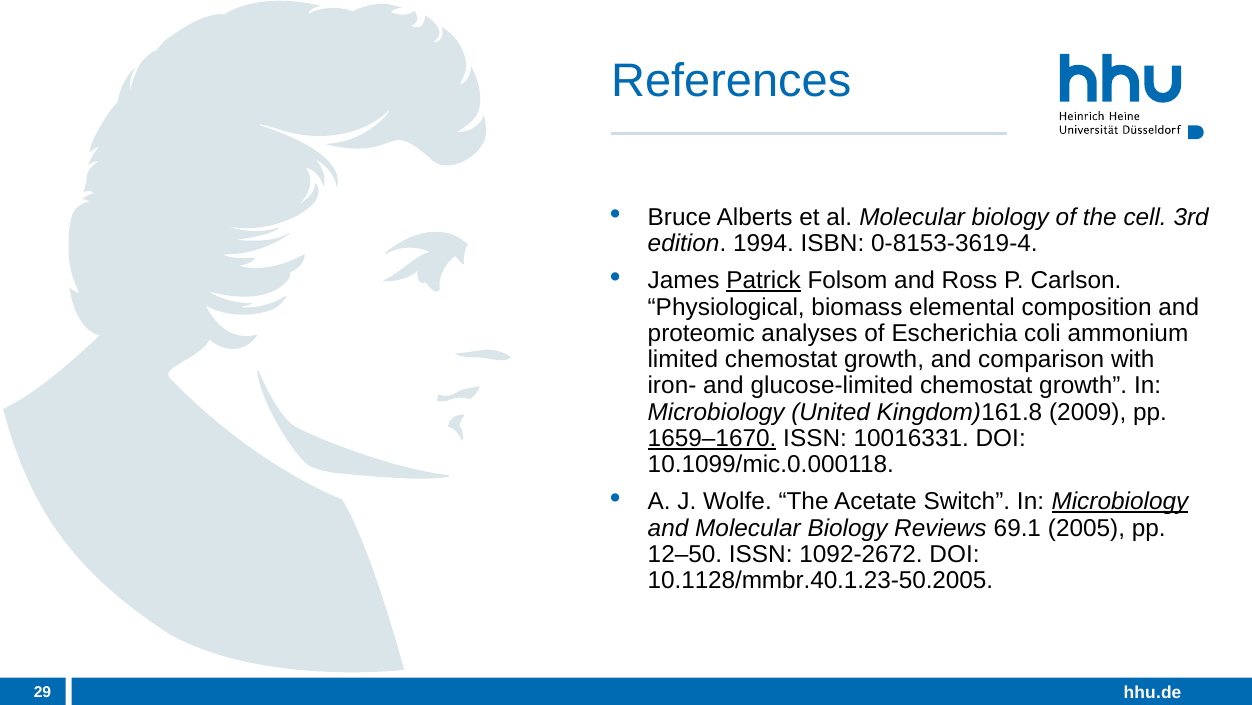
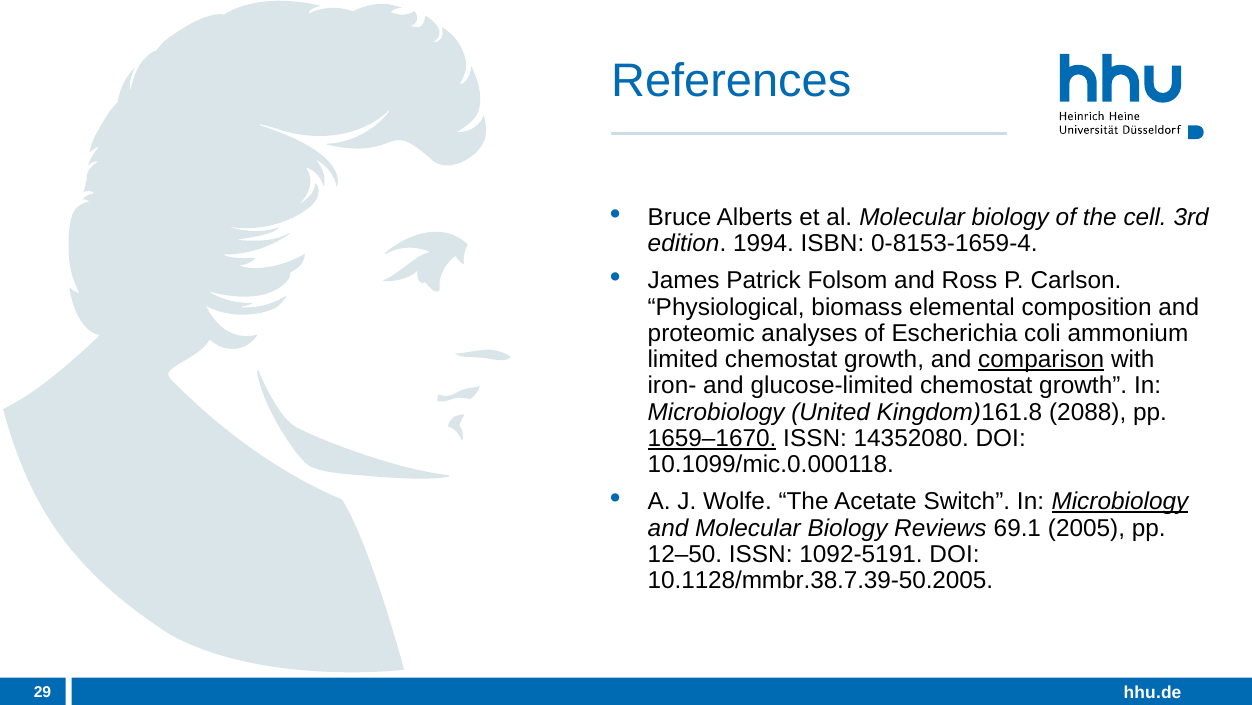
0-8153-3619-4: 0-8153-3619-4 -> 0-8153-1659-4
Patrick underline: present -> none
comparison underline: none -> present
2009: 2009 -> 2088
10016331: 10016331 -> 14352080
1092-2672: 1092-2672 -> 1092-5191
10.1128/mmbr.40.1.23-50.2005: 10.1128/mmbr.40.1.23-50.2005 -> 10.1128/mmbr.38.7.39-50.2005
